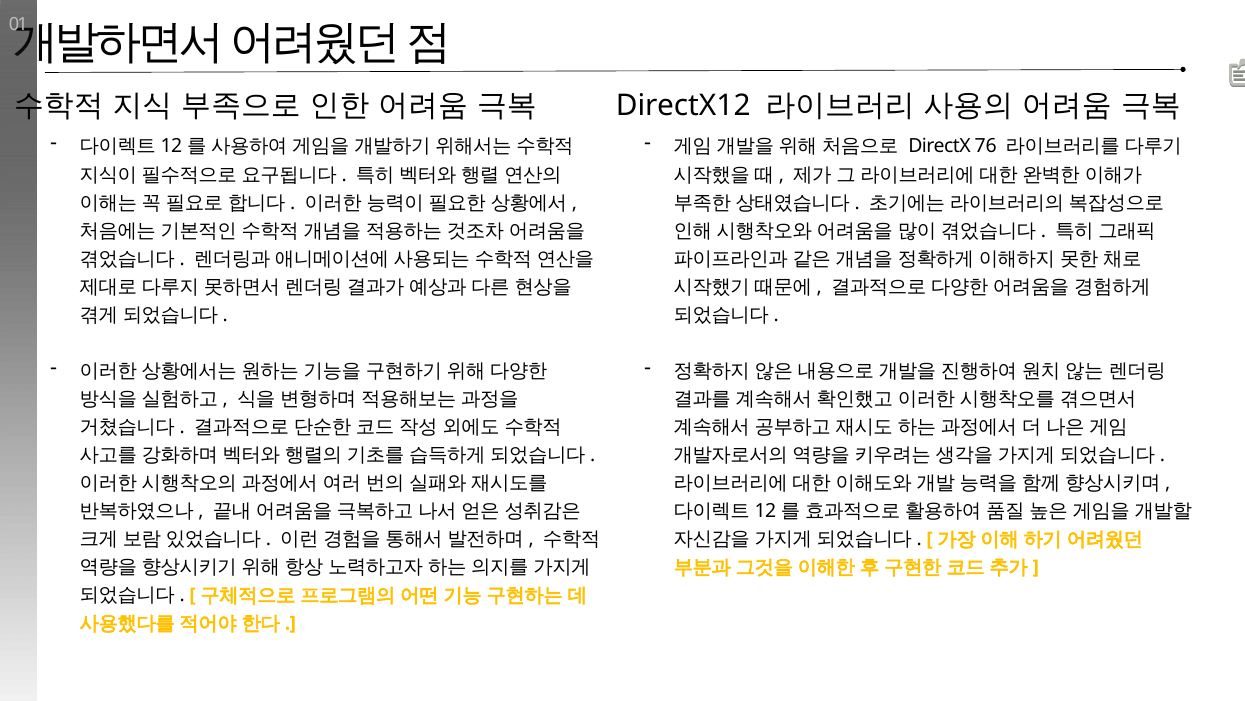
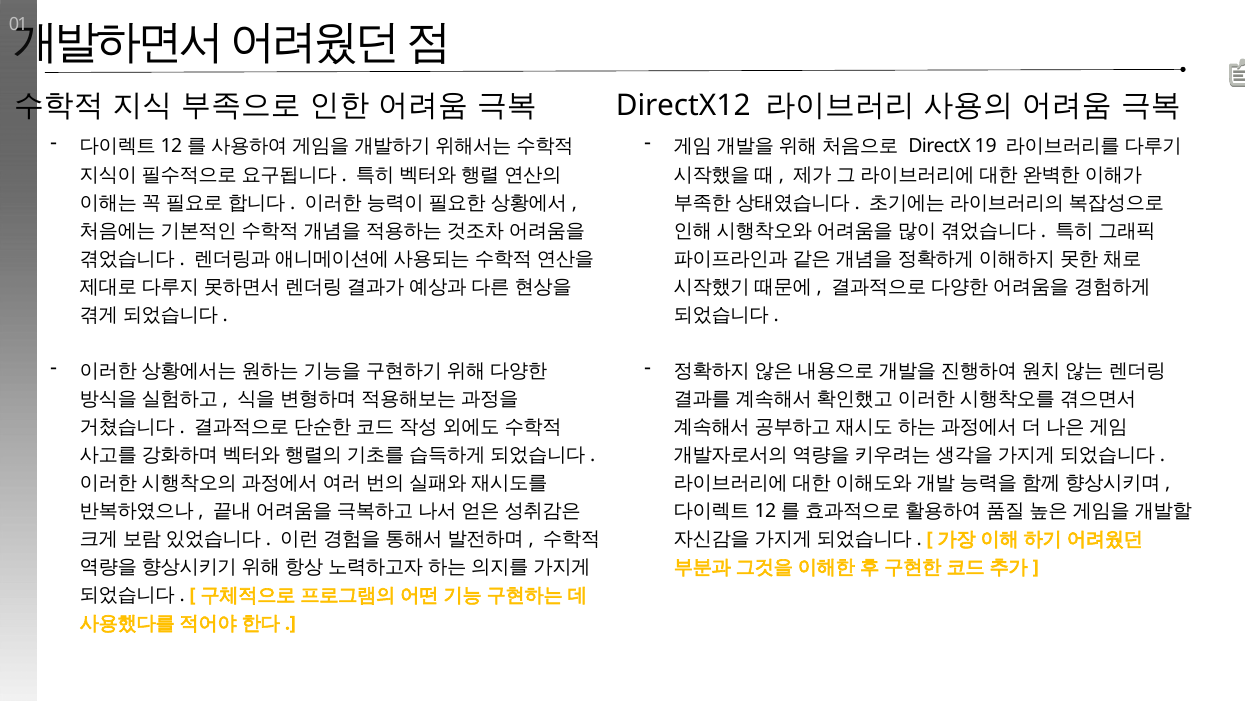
76: 76 -> 19
